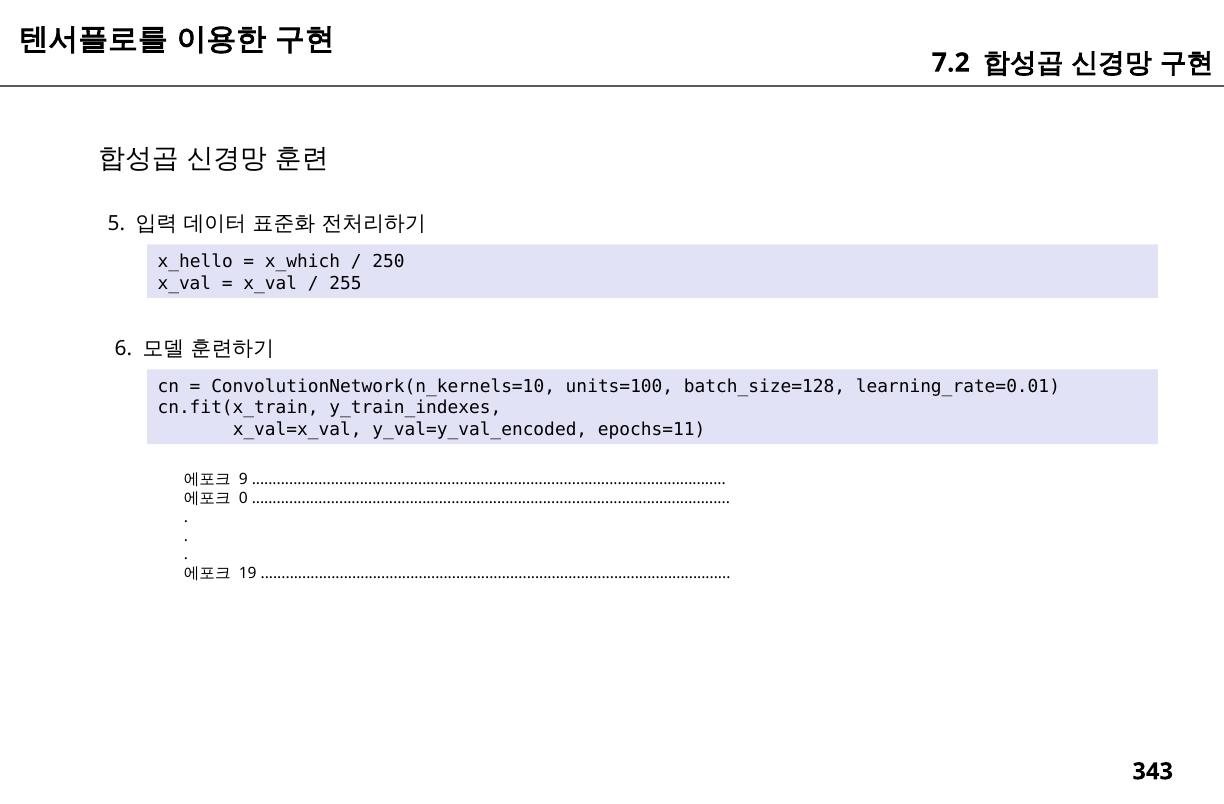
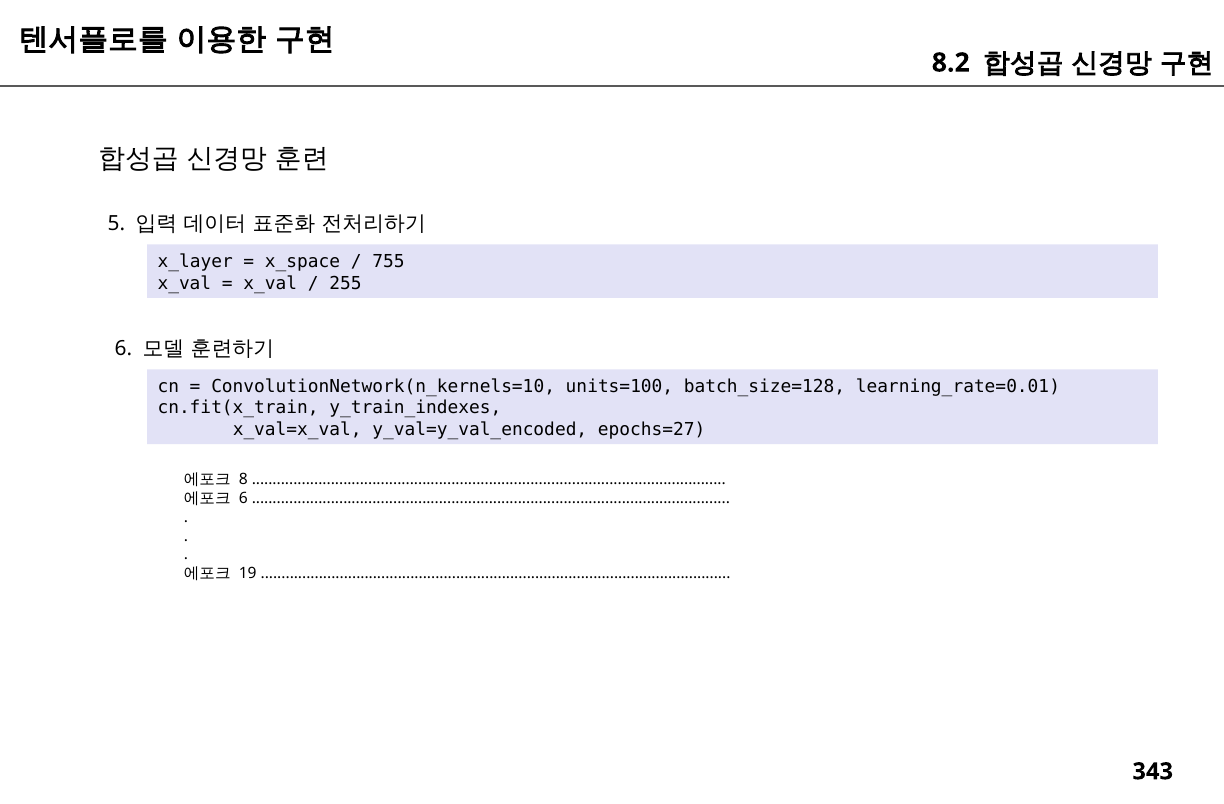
7.2: 7.2 -> 8.2
x_hello: x_hello -> x_layer
x_which: x_which -> x_space
250: 250 -> 755
epochs=11: epochs=11 -> epochs=27
9: 9 -> 8
0 at (243, 498): 0 -> 6
